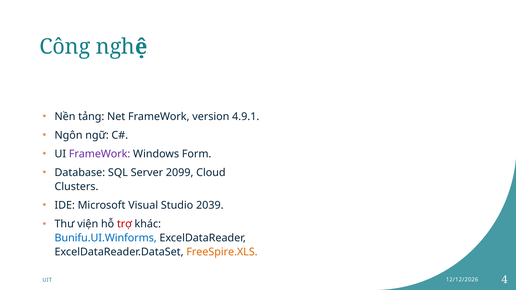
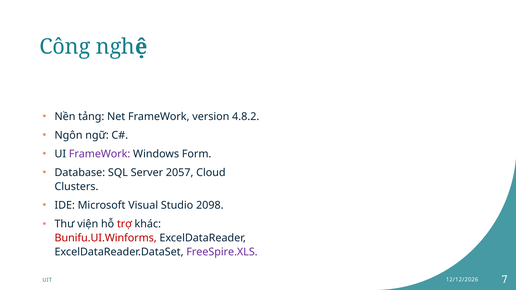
4.9.1: 4.9.1 -> 4.8.2
2099: 2099 -> 2057
2039: 2039 -> 2098
Bunifu.UI.Winforms colour: blue -> red
FreeSpire.XLS colour: orange -> purple
4: 4 -> 7
